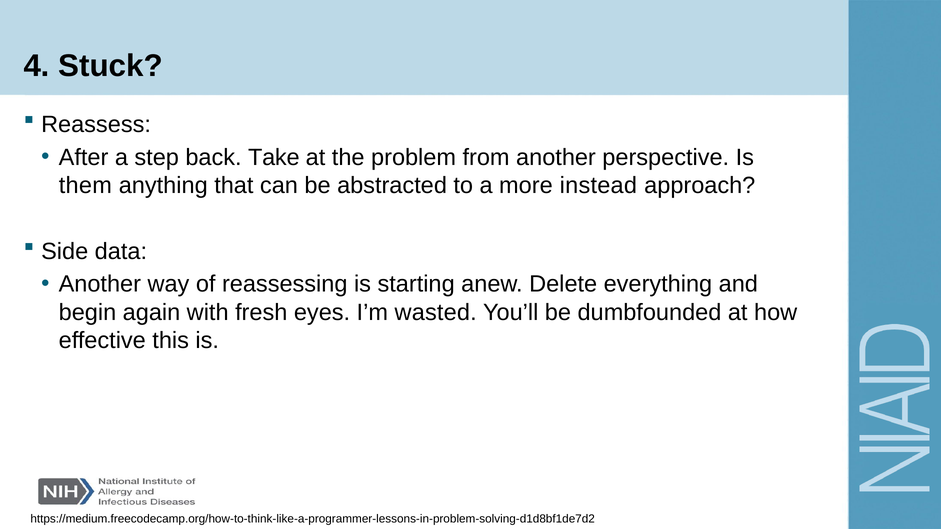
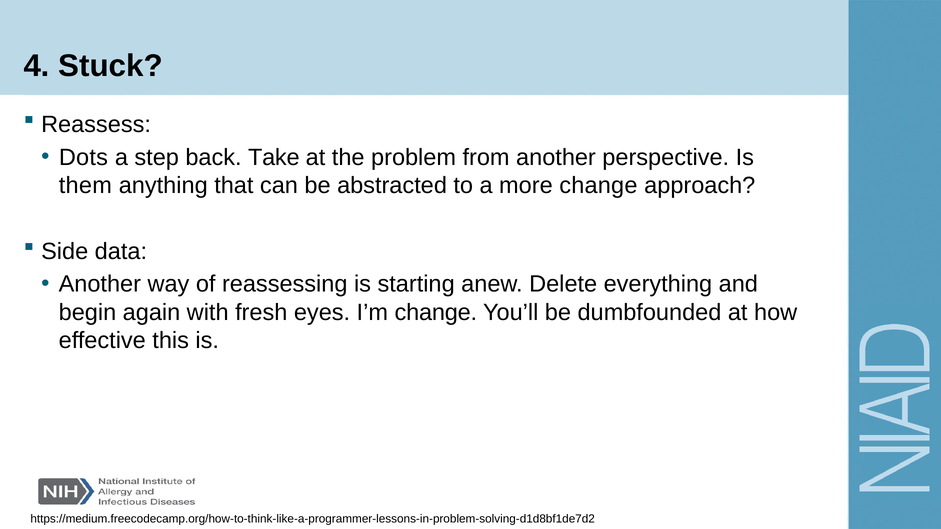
After: After -> Dots
more instead: instead -> change
I’m wasted: wasted -> change
